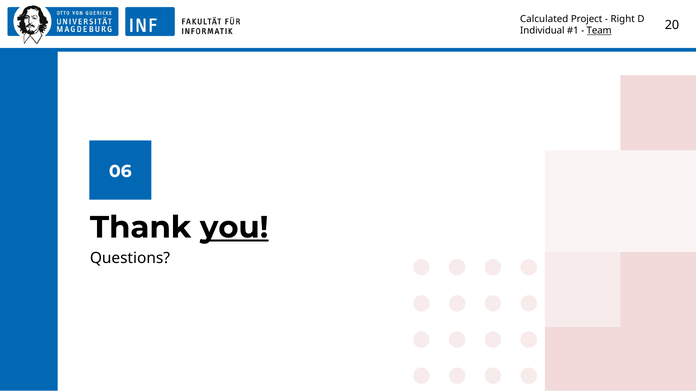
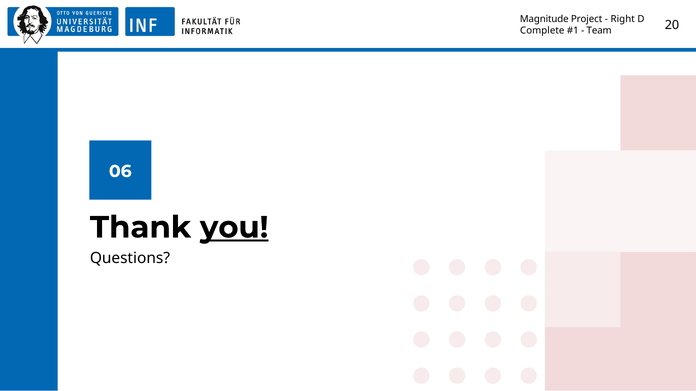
Calculated: Calculated -> Magnitude
Individual: Individual -> Complete
Team underline: present -> none
